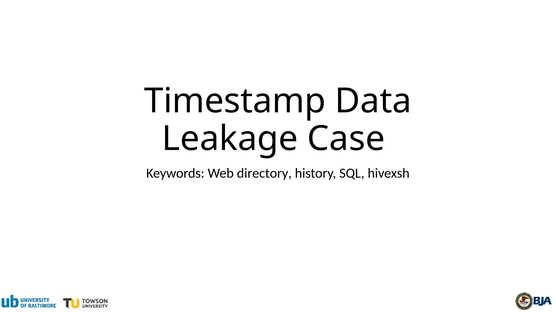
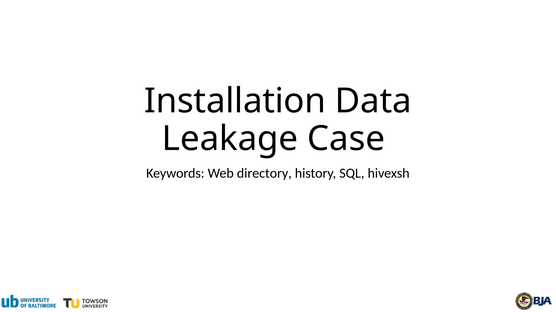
Timestamp: Timestamp -> Installation
